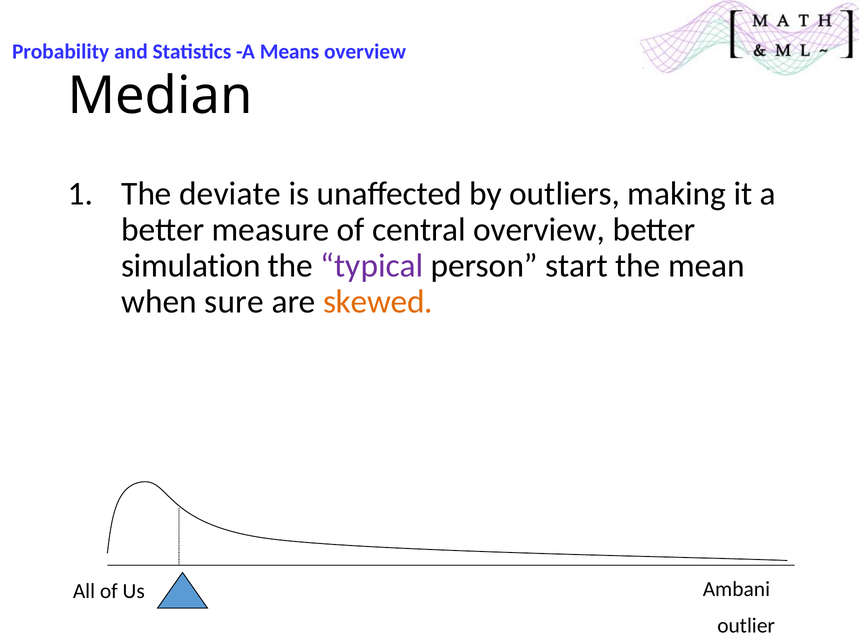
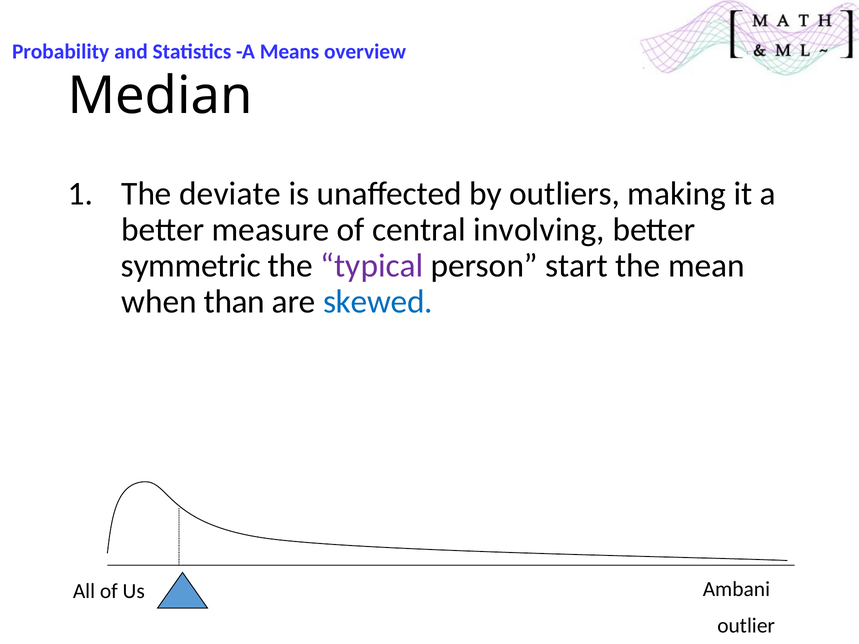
central overview: overview -> involving
simulation: simulation -> symmetric
sure: sure -> than
skewed colour: orange -> blue
